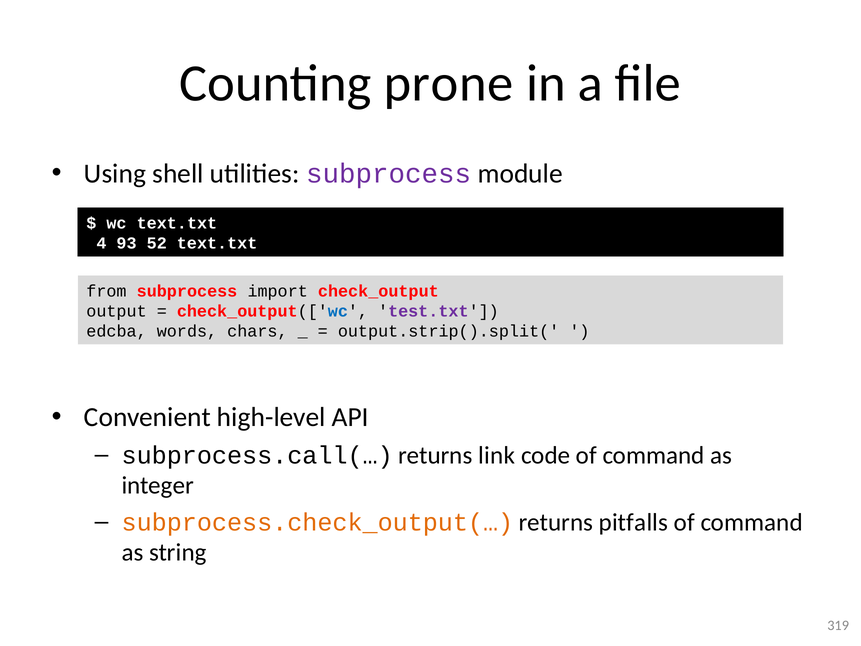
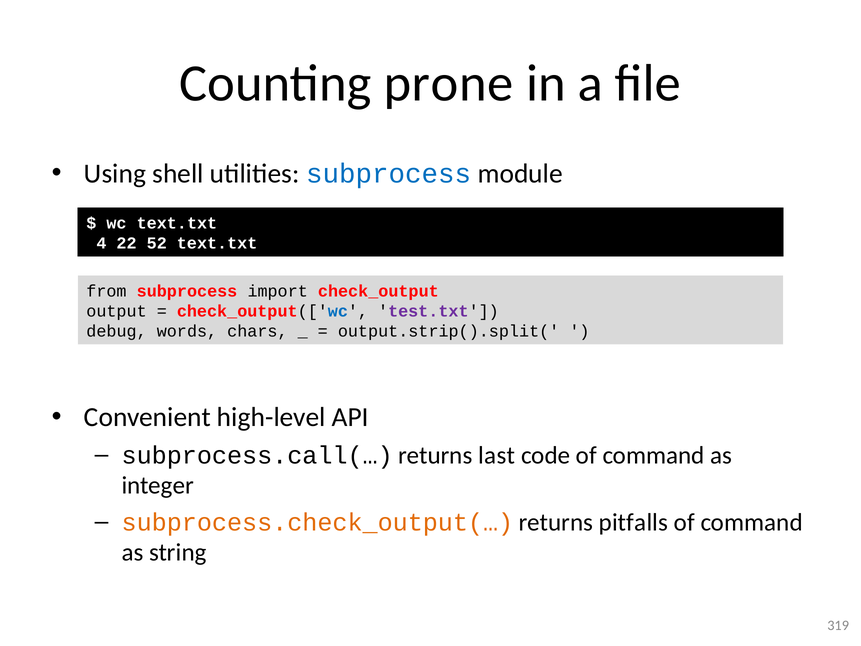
subprocess at (389, 173) colour: purple -> blue
93: 93 -> 22
edcba: edcba -> debug
link: link -> last
